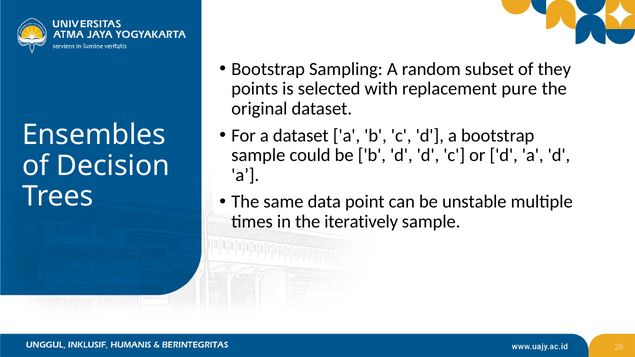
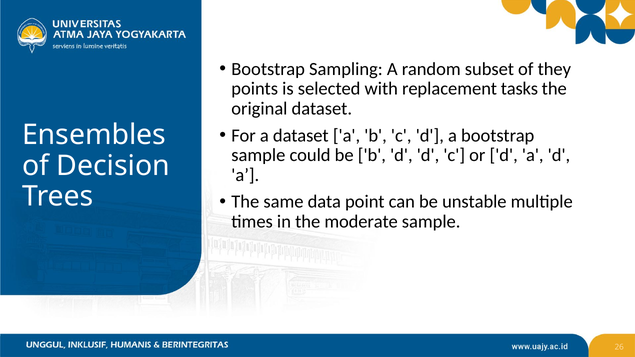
pure: pure -> tasks
iteratively: iteratively -> moderate
